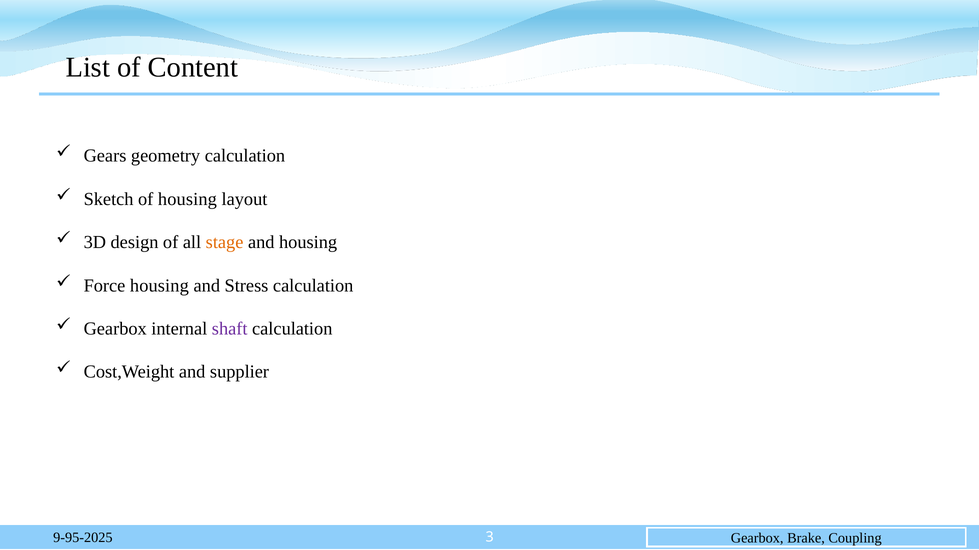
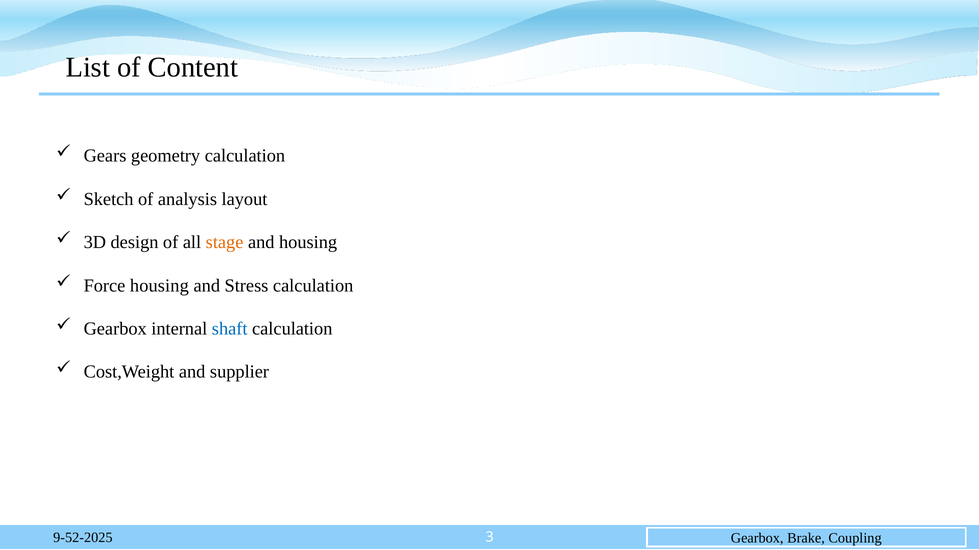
of housing: housing -> analysis
shaft colour: purple -> blue
9-95-2025: 9-95-2025 -> 9-52-2025
